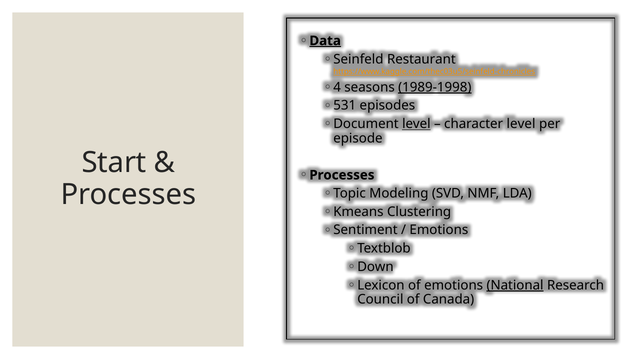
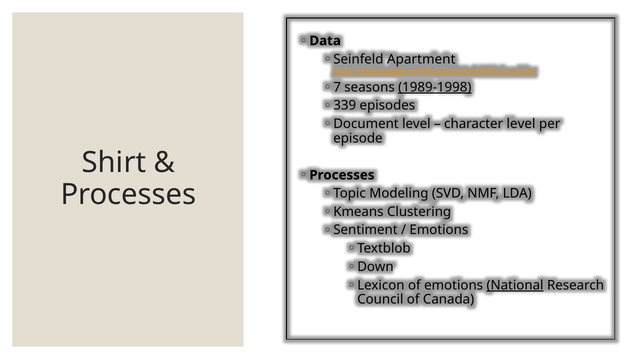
Data underline: present -> none
Restaurant: Restaurant -> Apartment
4: 4 -> 7
531: 531 -> 339
level at (416, 124) underline: present -> none
Start: Start -> Shirt
